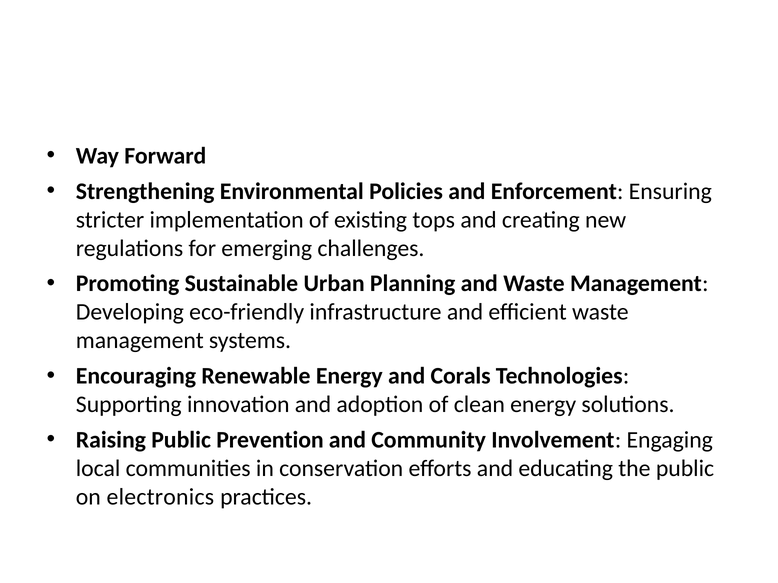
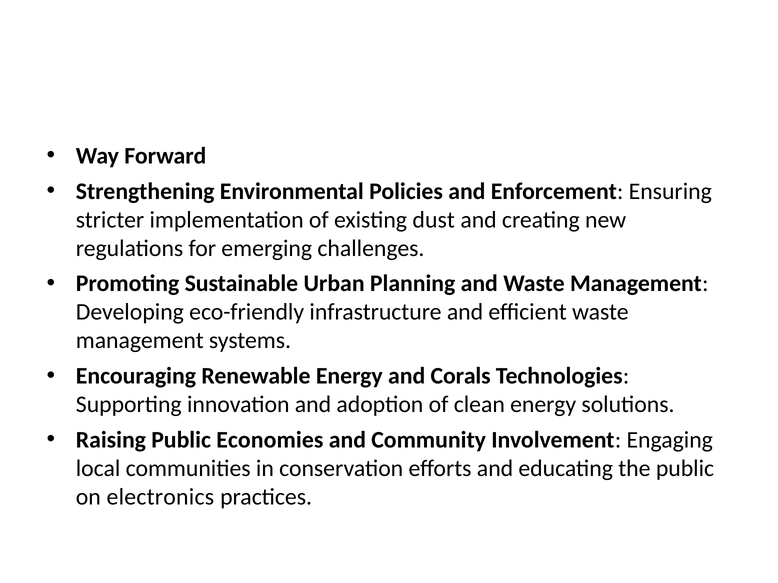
tops: tops -> dust
Prevention: Prevention -> Economies
